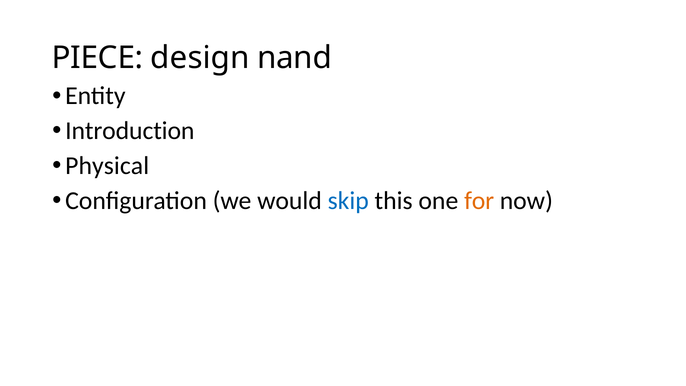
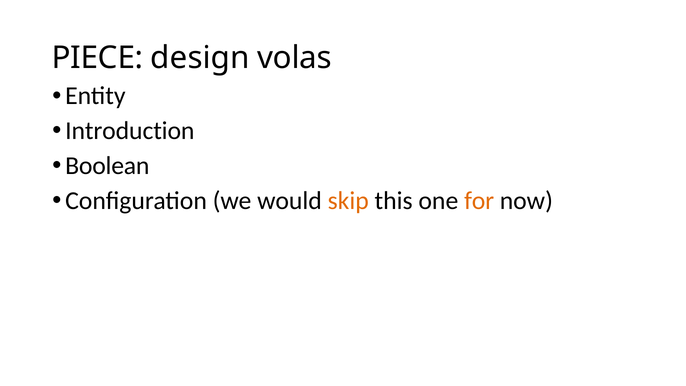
nand: nand -> volas
Physical: Physical -> Boolean
skip colour: blue -> orange
